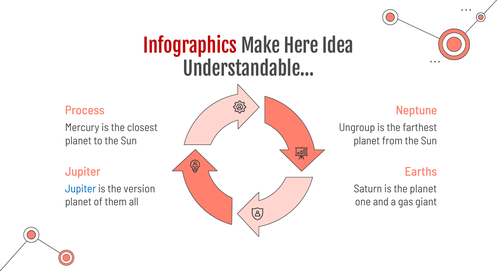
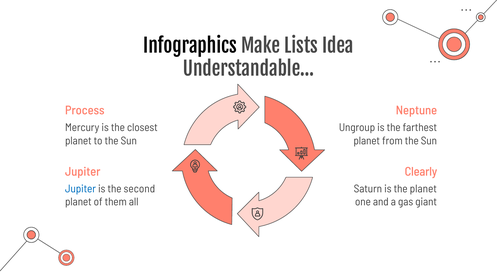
Infographics colour: red -> black
Here: Here -> Lists
Earths: Earths -> Clearly
version: version -> second
